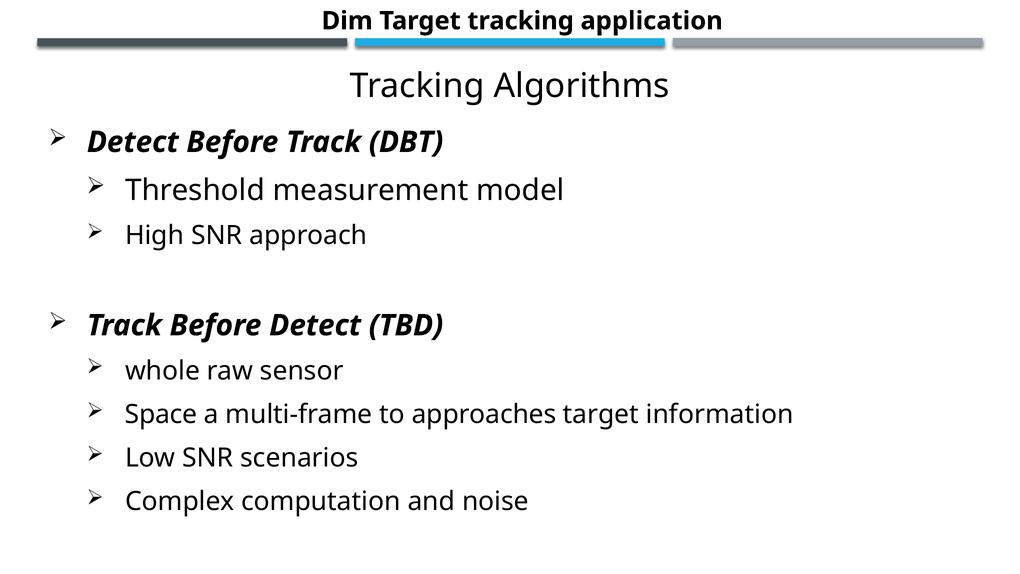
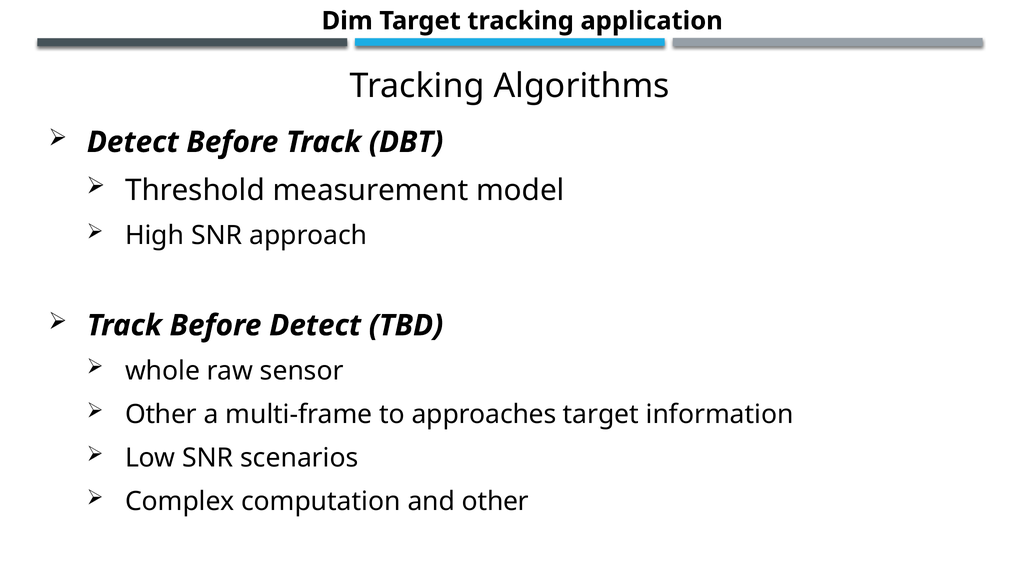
Space at (161, 414): Space -> Other
and noise: noise -> other
